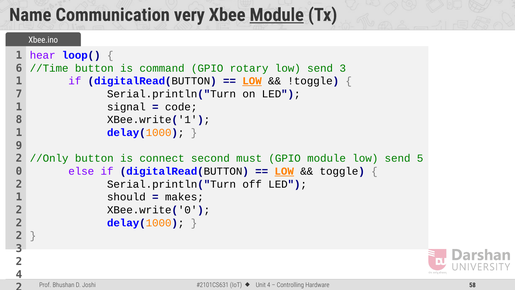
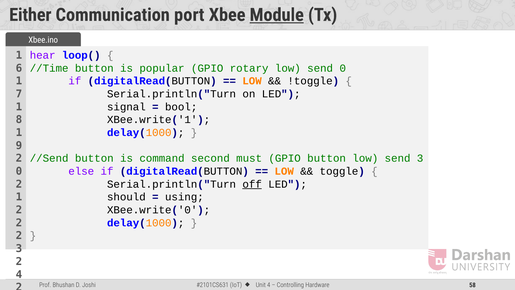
Name: Name -> Either
very: very -> port
command: command -> popular
send 3: 3 -> 0
LOW at (252, 81) underline: present -> none
code: code -> bool
//Only: //Only -> //Send
connect: connect -> command
GPIO module: module -> button
send 5: 5 -> 3
LOW at (284, 171) underline: present -> none
off underline: none -> present
makes: makes -> using
